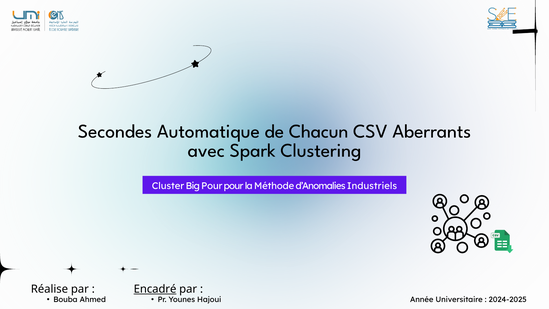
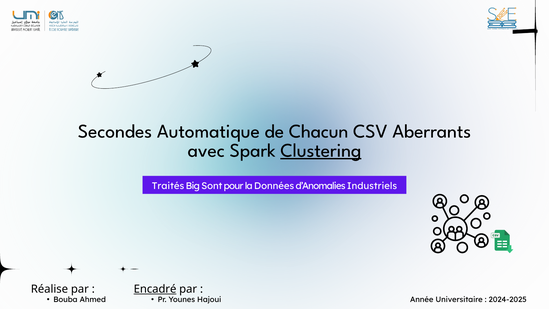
Clustering underline: none -> present
Cluster: Cluster -> Traités
Big Pour: Pour -> Sont
Méthode: Méthode -> Données
